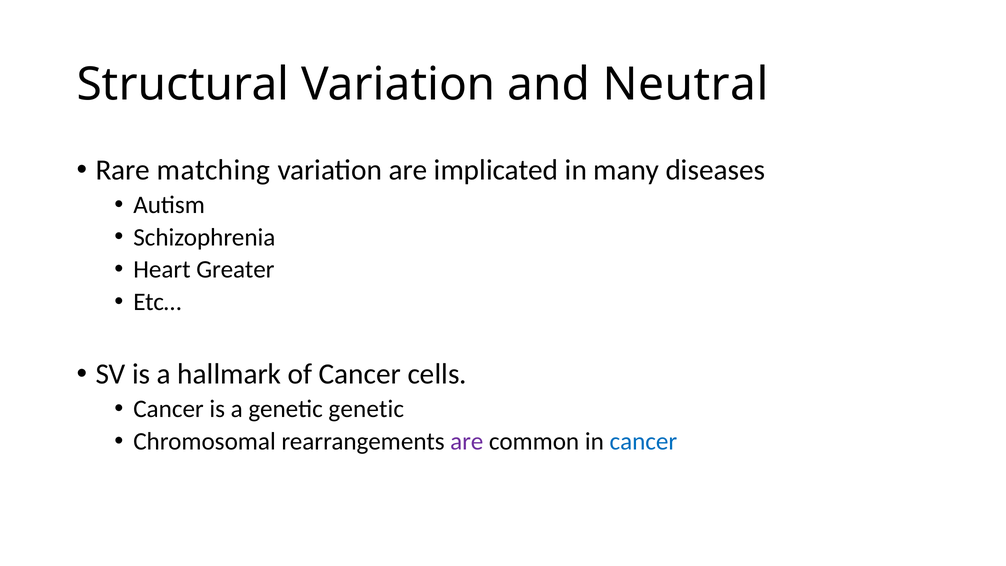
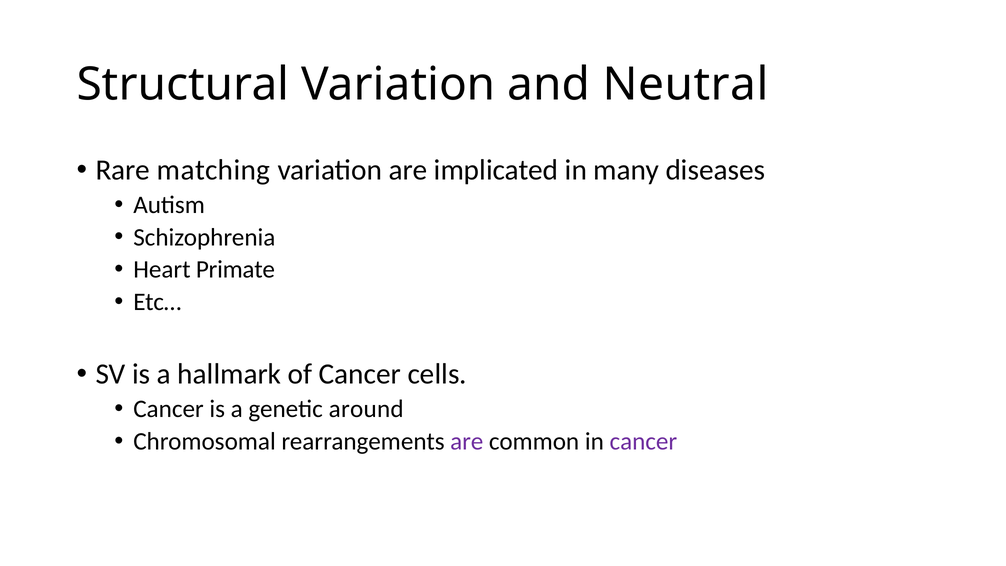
Greater: Greater -> Primate
genetic genetic: genetic -> around
cancer at (643, 441) colour: blue -> purple
